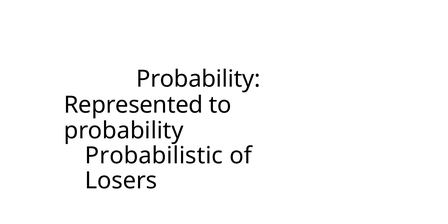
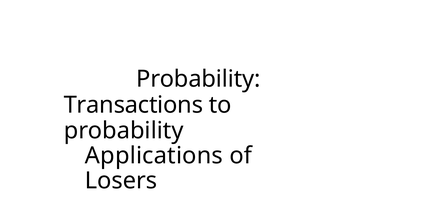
Represented: Represented -> Transactions
Probabilistic: Probabilistic -> Applications
